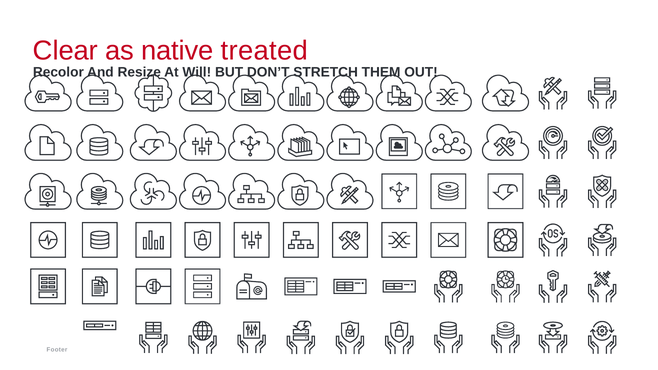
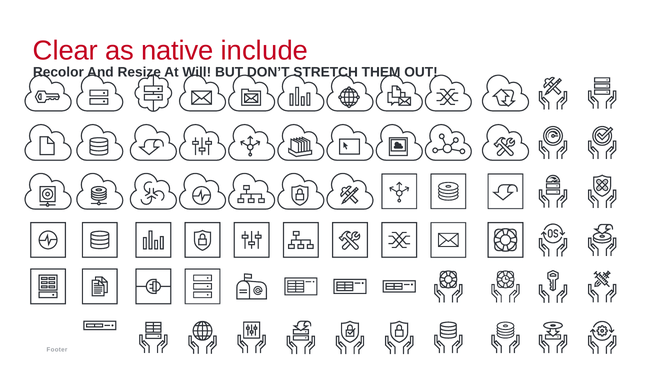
treated: treated -> include
